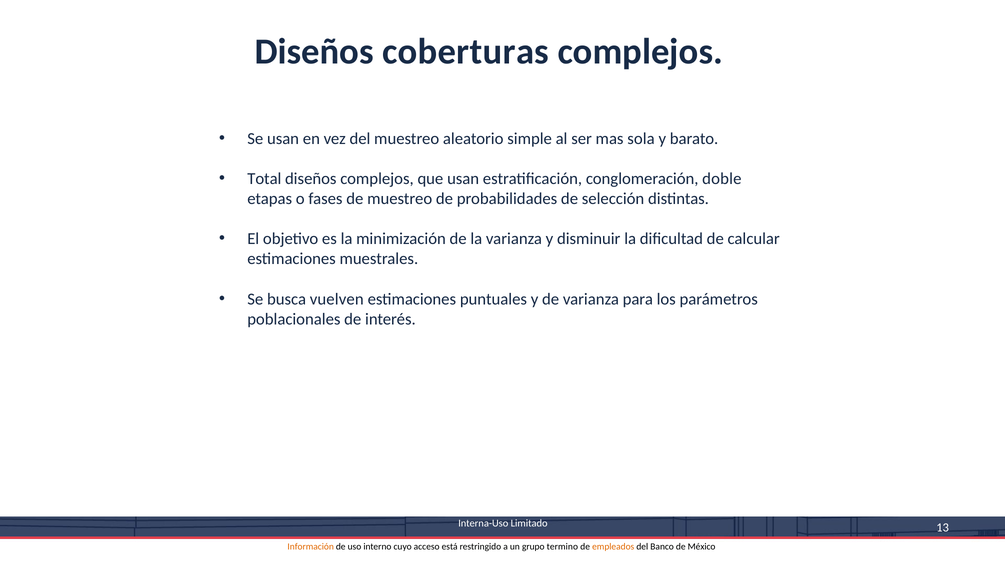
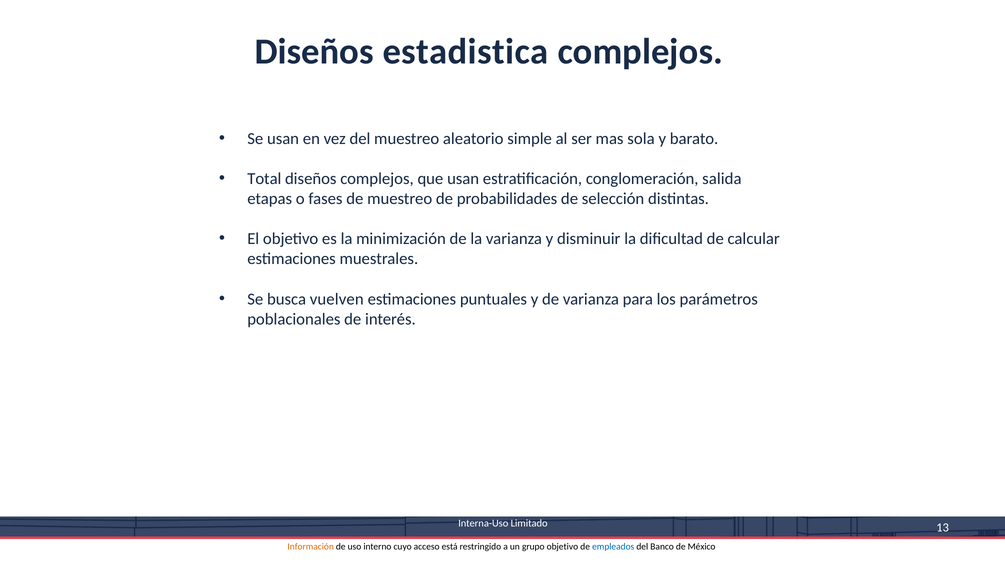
coberturas: coberturas -> estadistica
doble: doble -> salida
grupo termino: termino -> objetivo
empleados colour: orange -> blue
